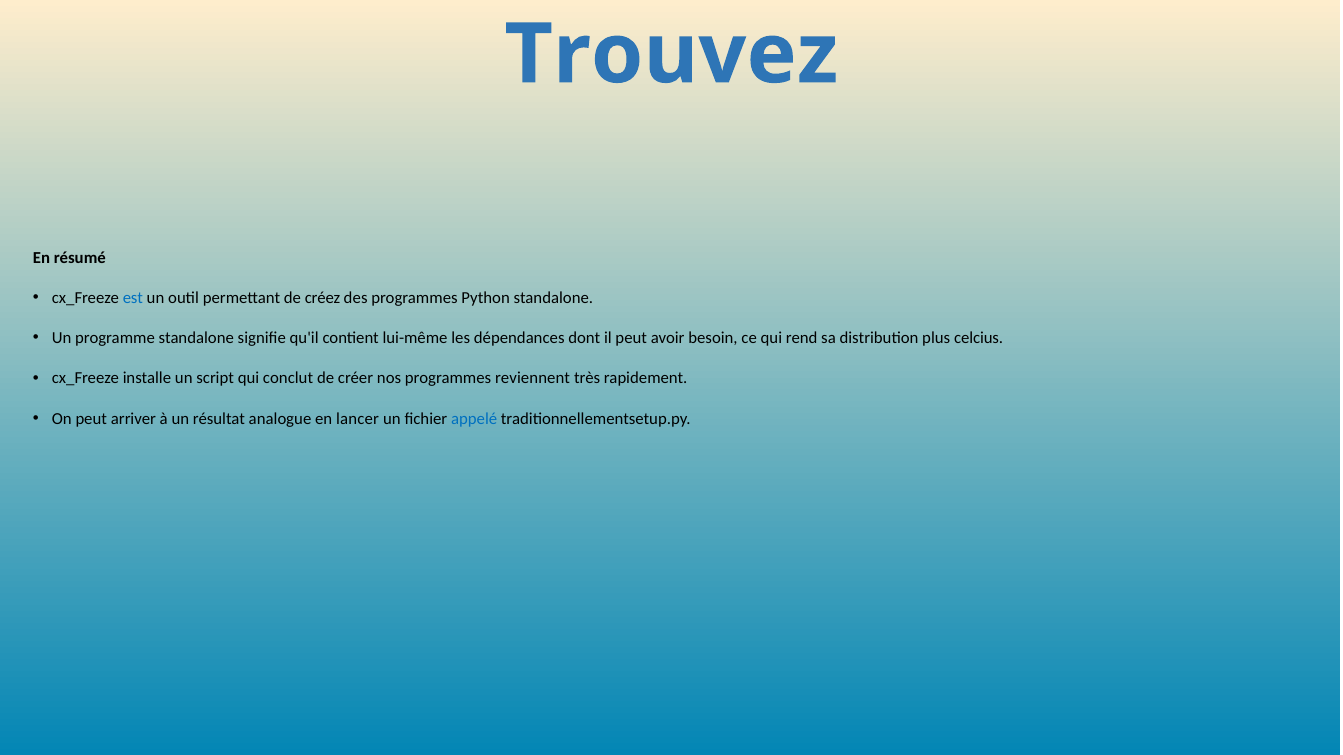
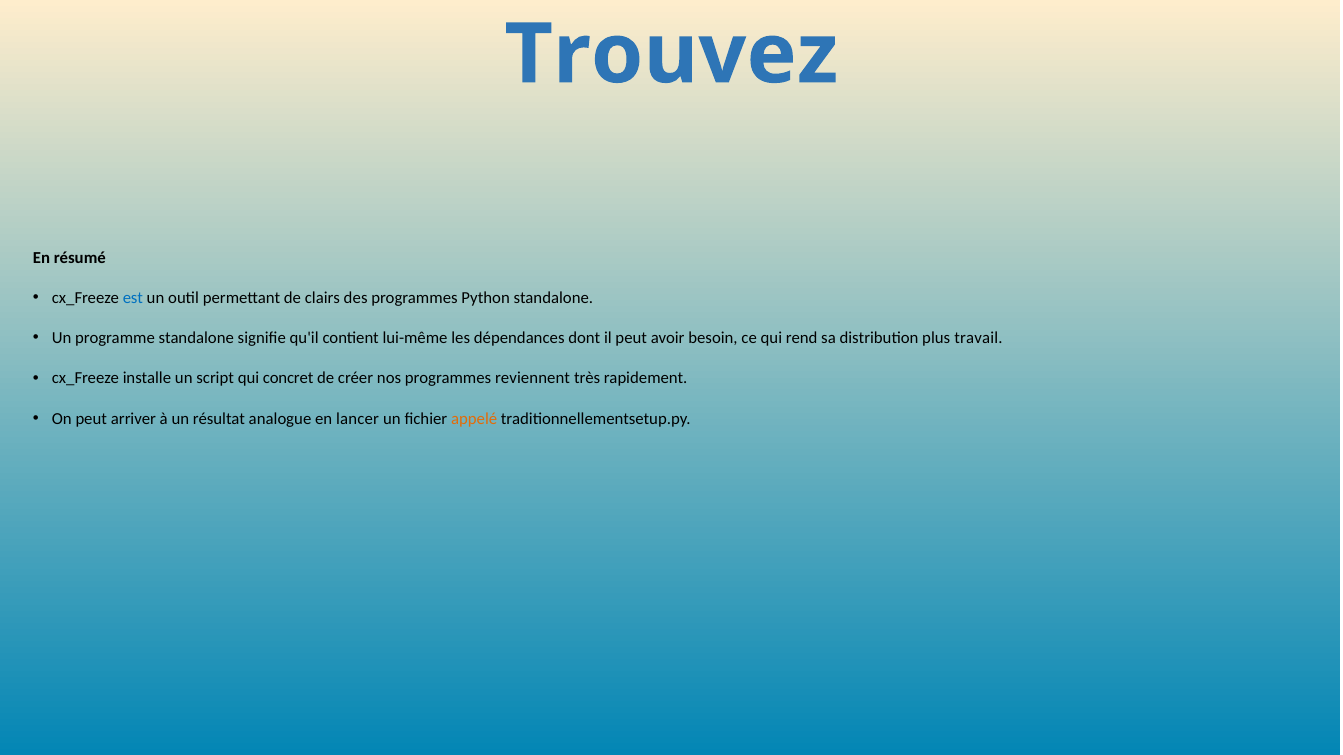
créez: créez -> clairs
celcius: celcius -> travail
conclut: conclut -> concret
appelé colour: blue -> orange
